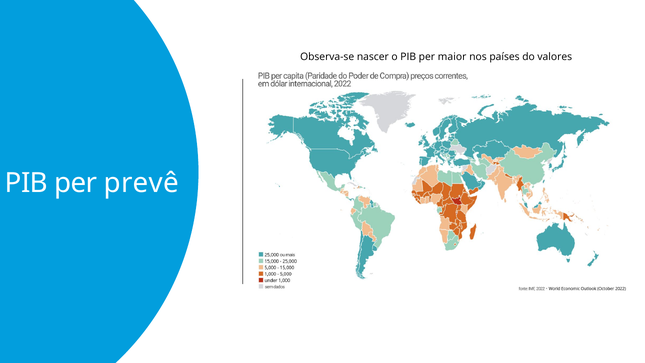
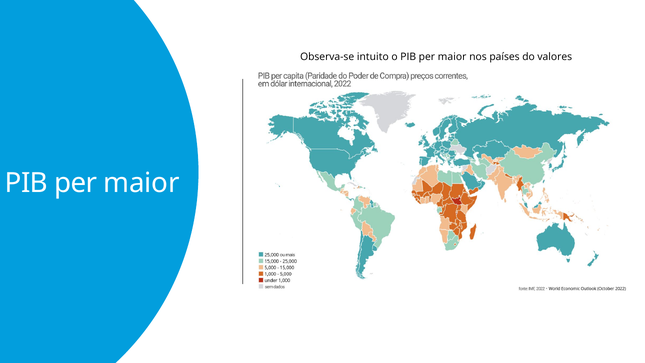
nascer: nascer -> intuito
prevê at (141, 183): prevê -> maior
